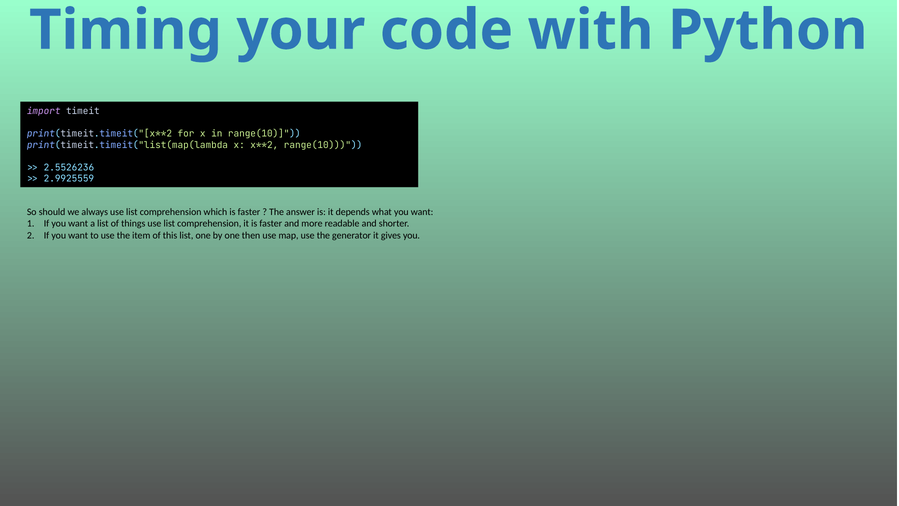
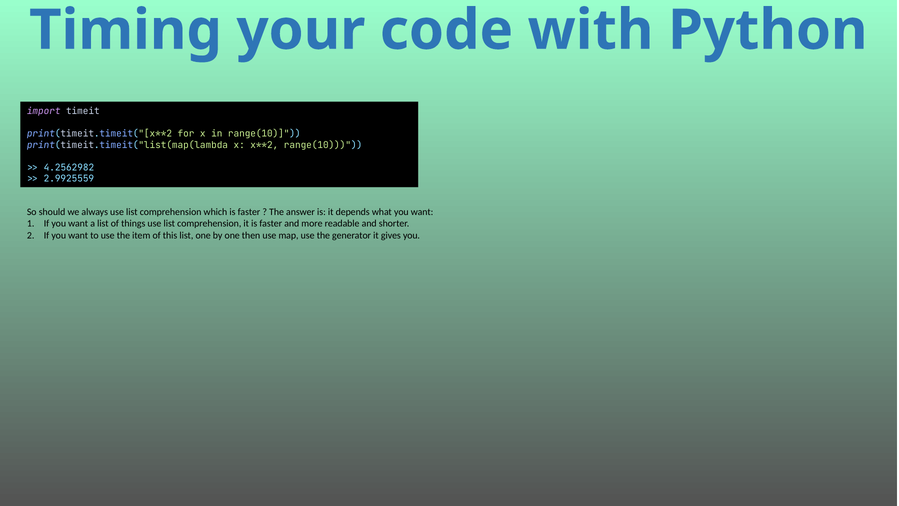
2.5526236: 2.5526236 -> 4.2562982
